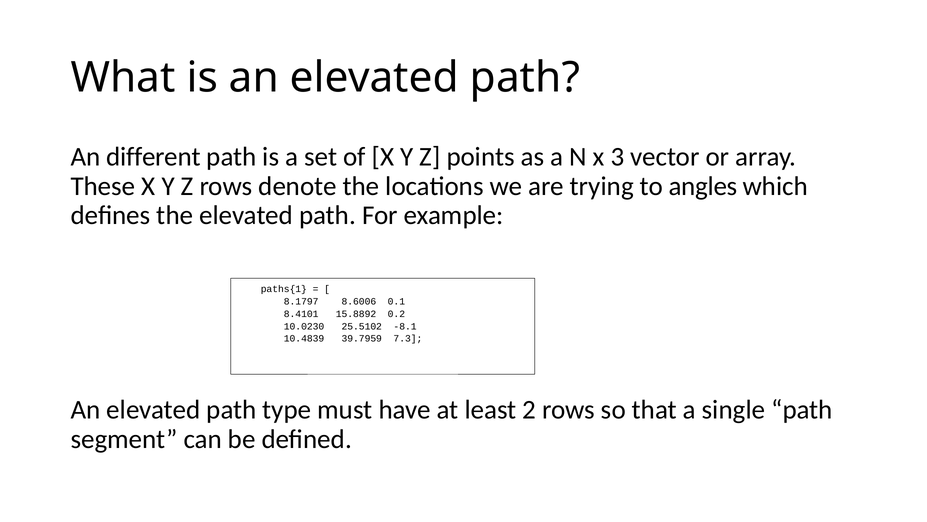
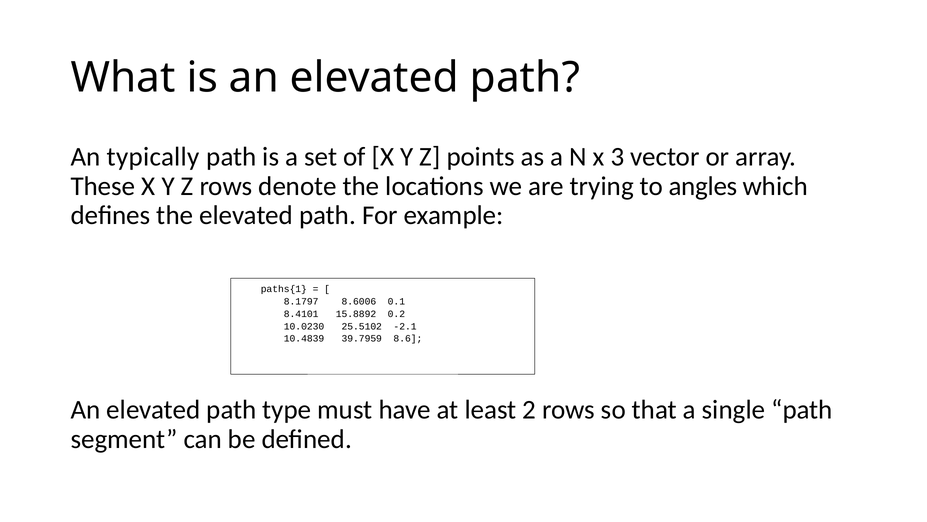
different: different -> typically
-8.1: -8.1 -> -2.1
7.3: 7.3 -> 8.6
